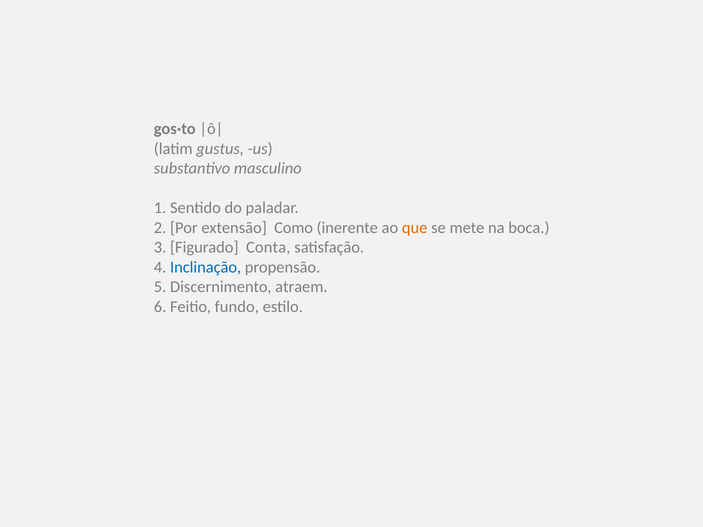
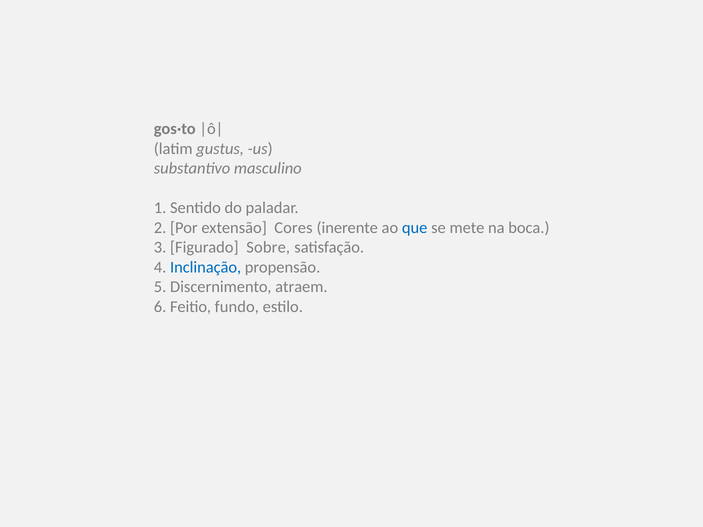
Como: Como -> Cores
que colour: orange -> blue
Conta: Conta -> Sobre
